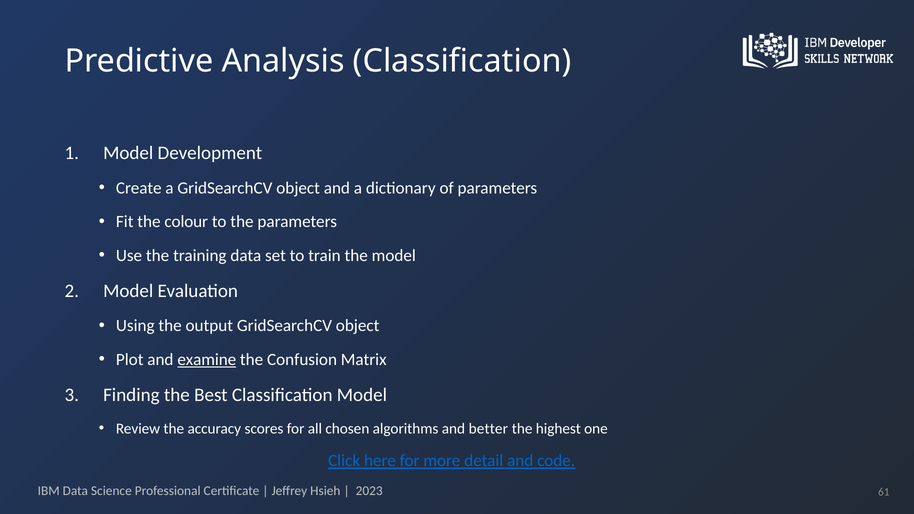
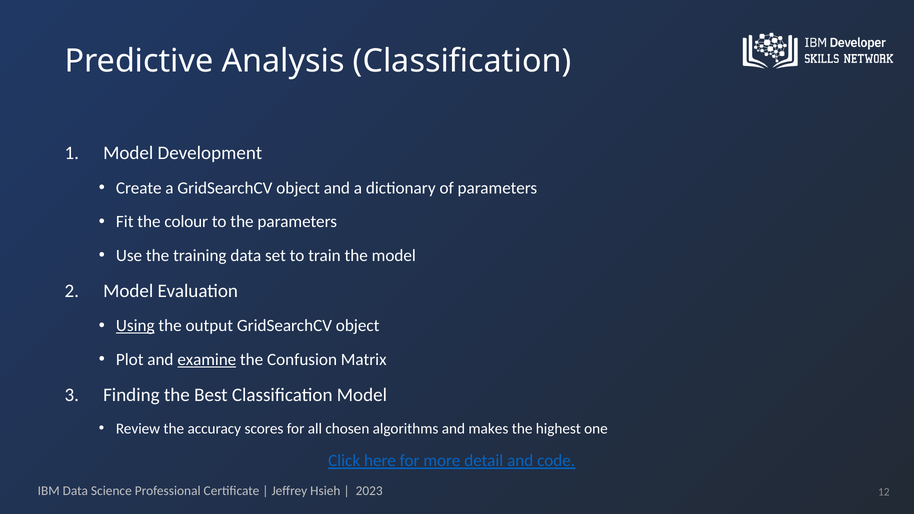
Using underline: none -> present
better: better -> makes
61: 61 -> 12
